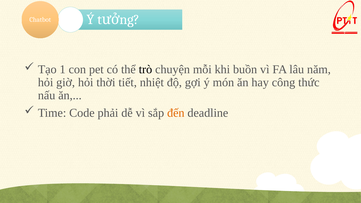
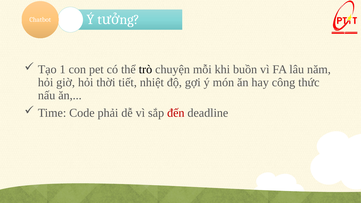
đến colour: orange -> red
